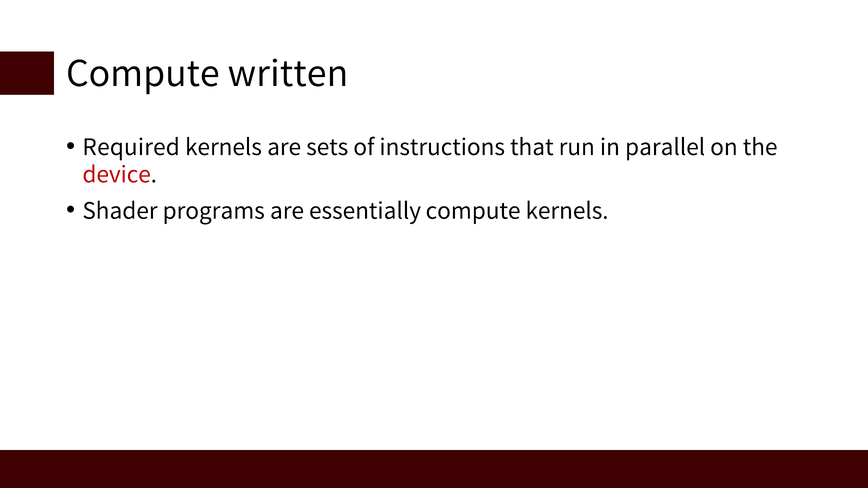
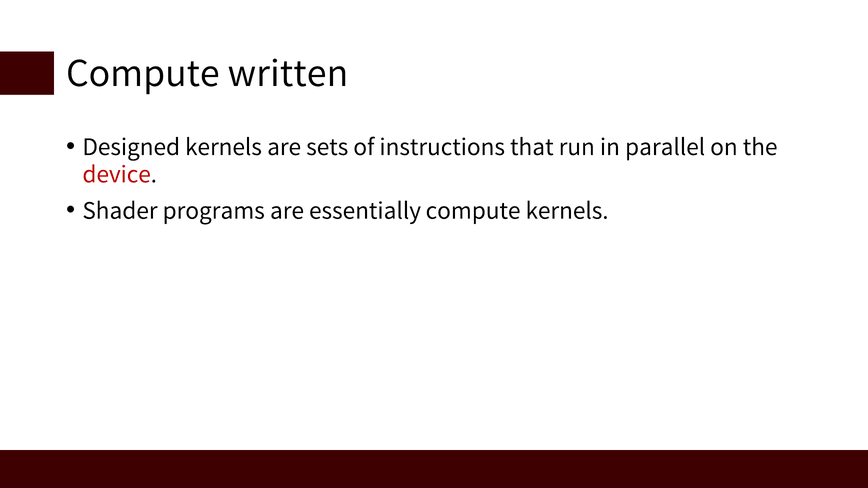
Required: Required -> Designed
